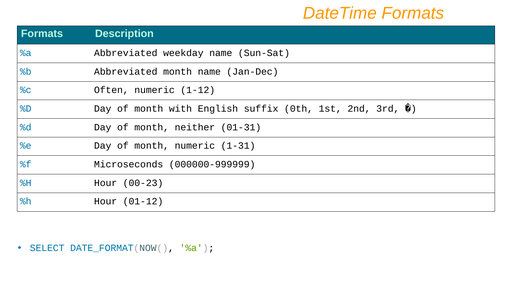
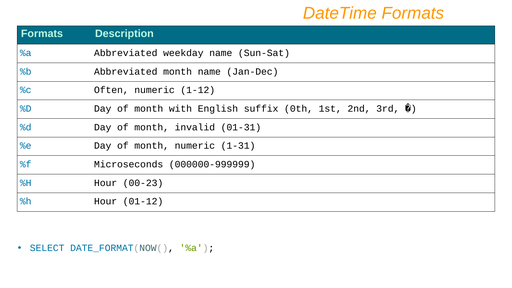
neither: neither -> invalid
